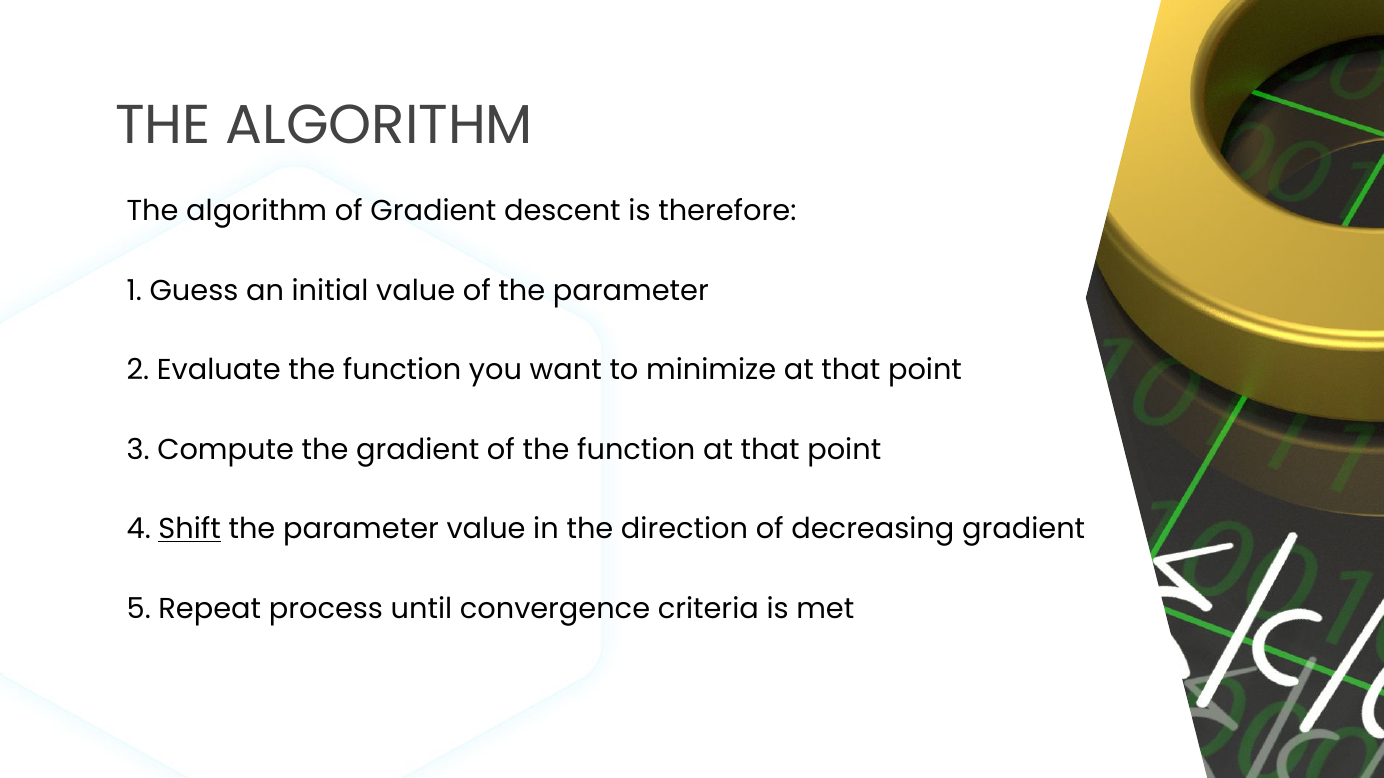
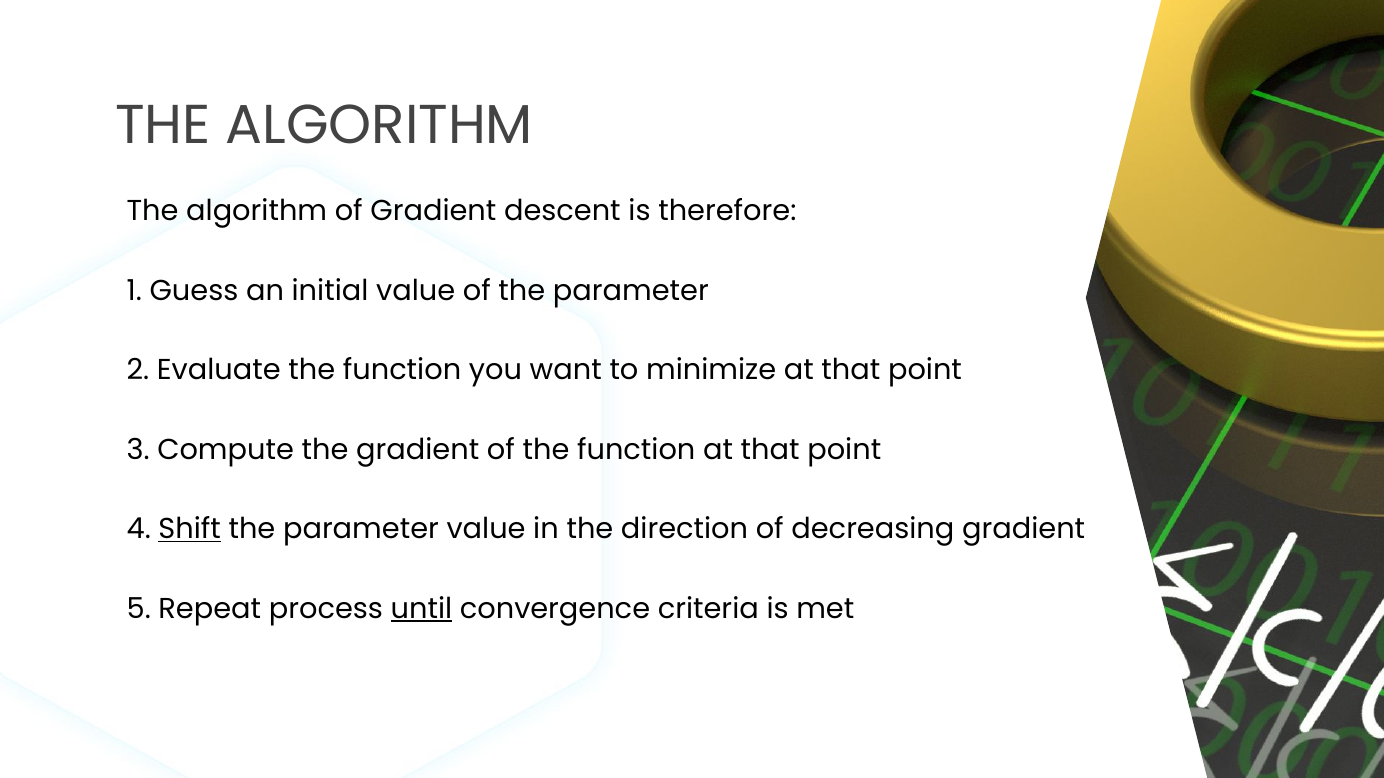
until underline: none -> present
